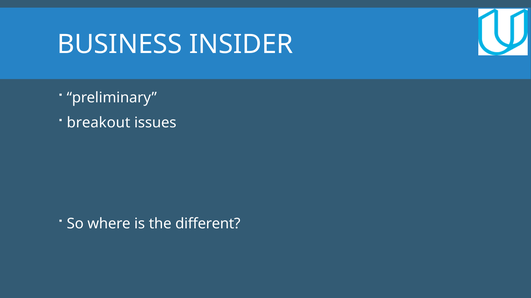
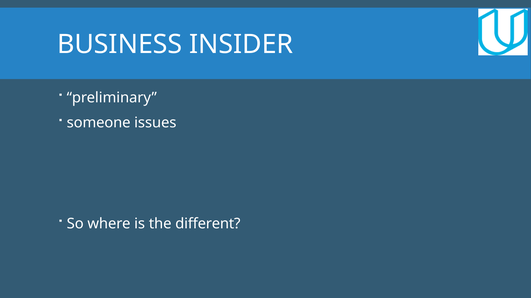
breakout: breakout -> someone
